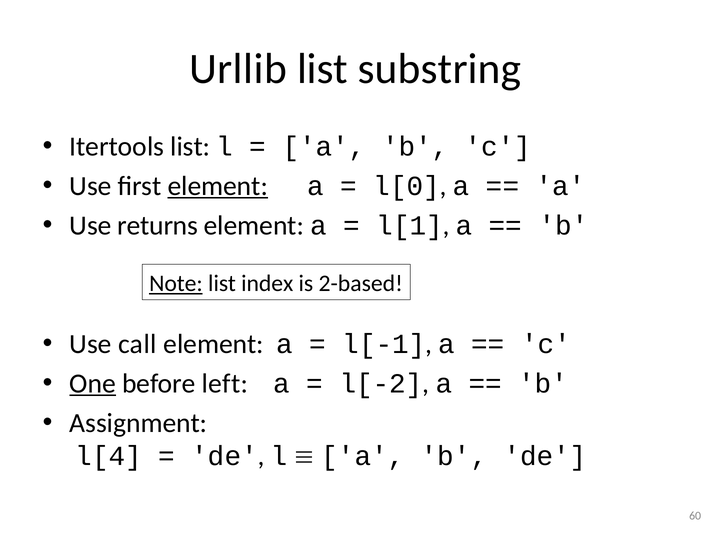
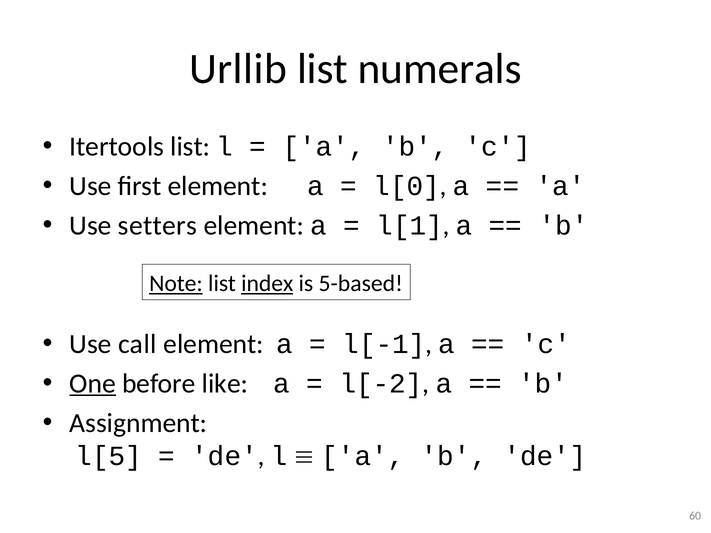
substring: substring -> numerals
element at (218, 186) underline: present -> none
returns: returns -> setters
index underline: none -> present
2-based: 2-based -> 5-based
left: left -> like
l[4: l[4 -> l[5
